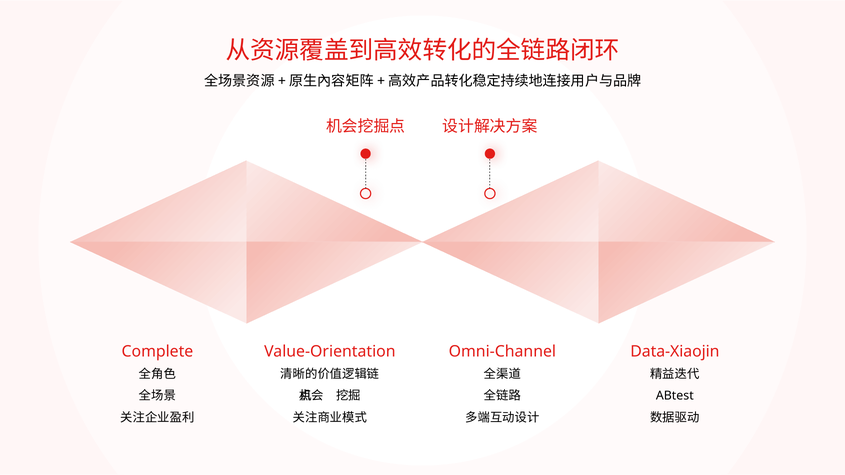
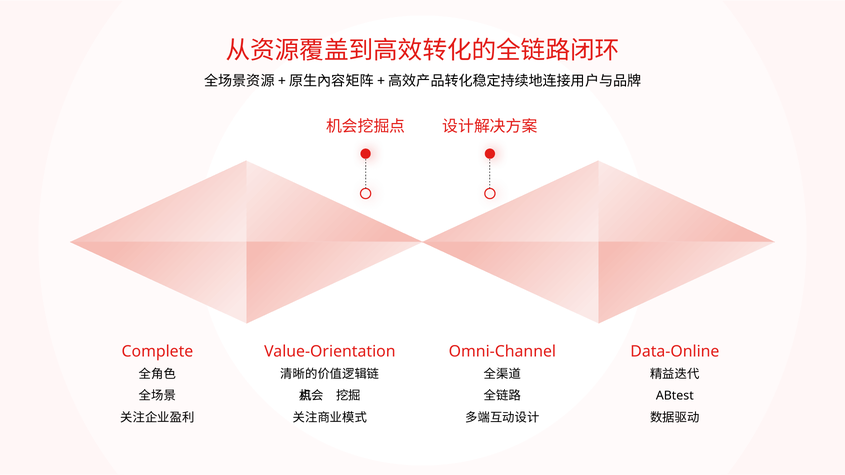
Data-Xiaojin: Data-Xiaojin -> Data-Online
